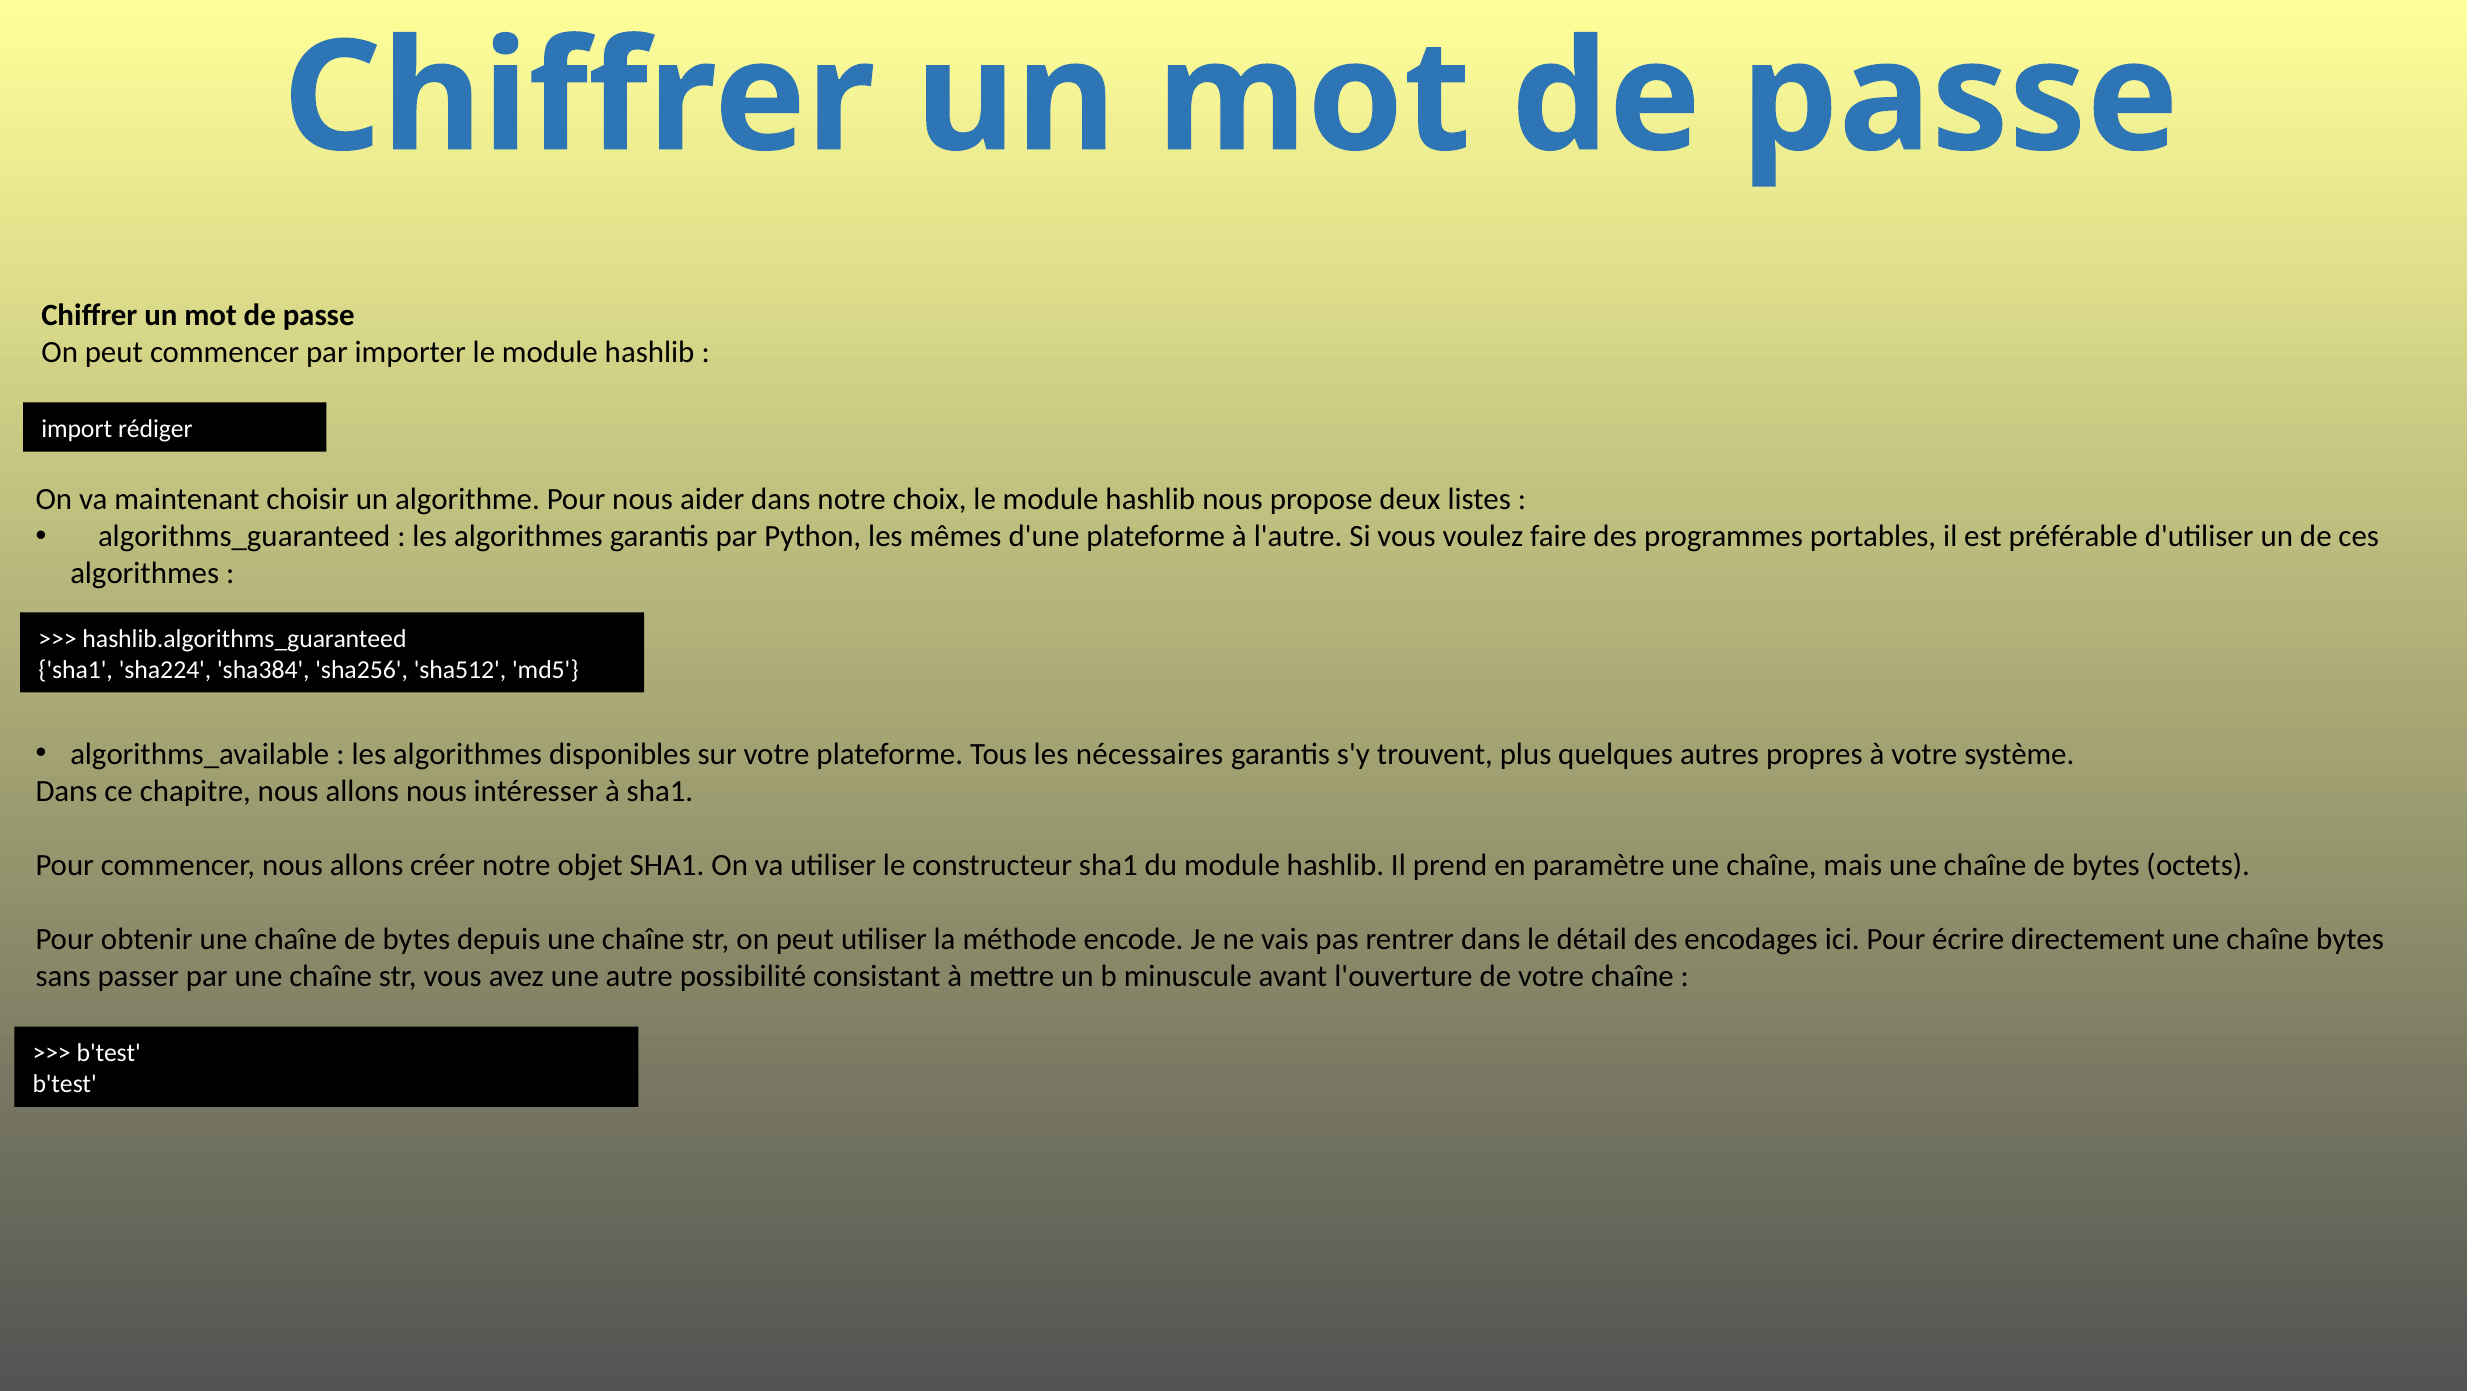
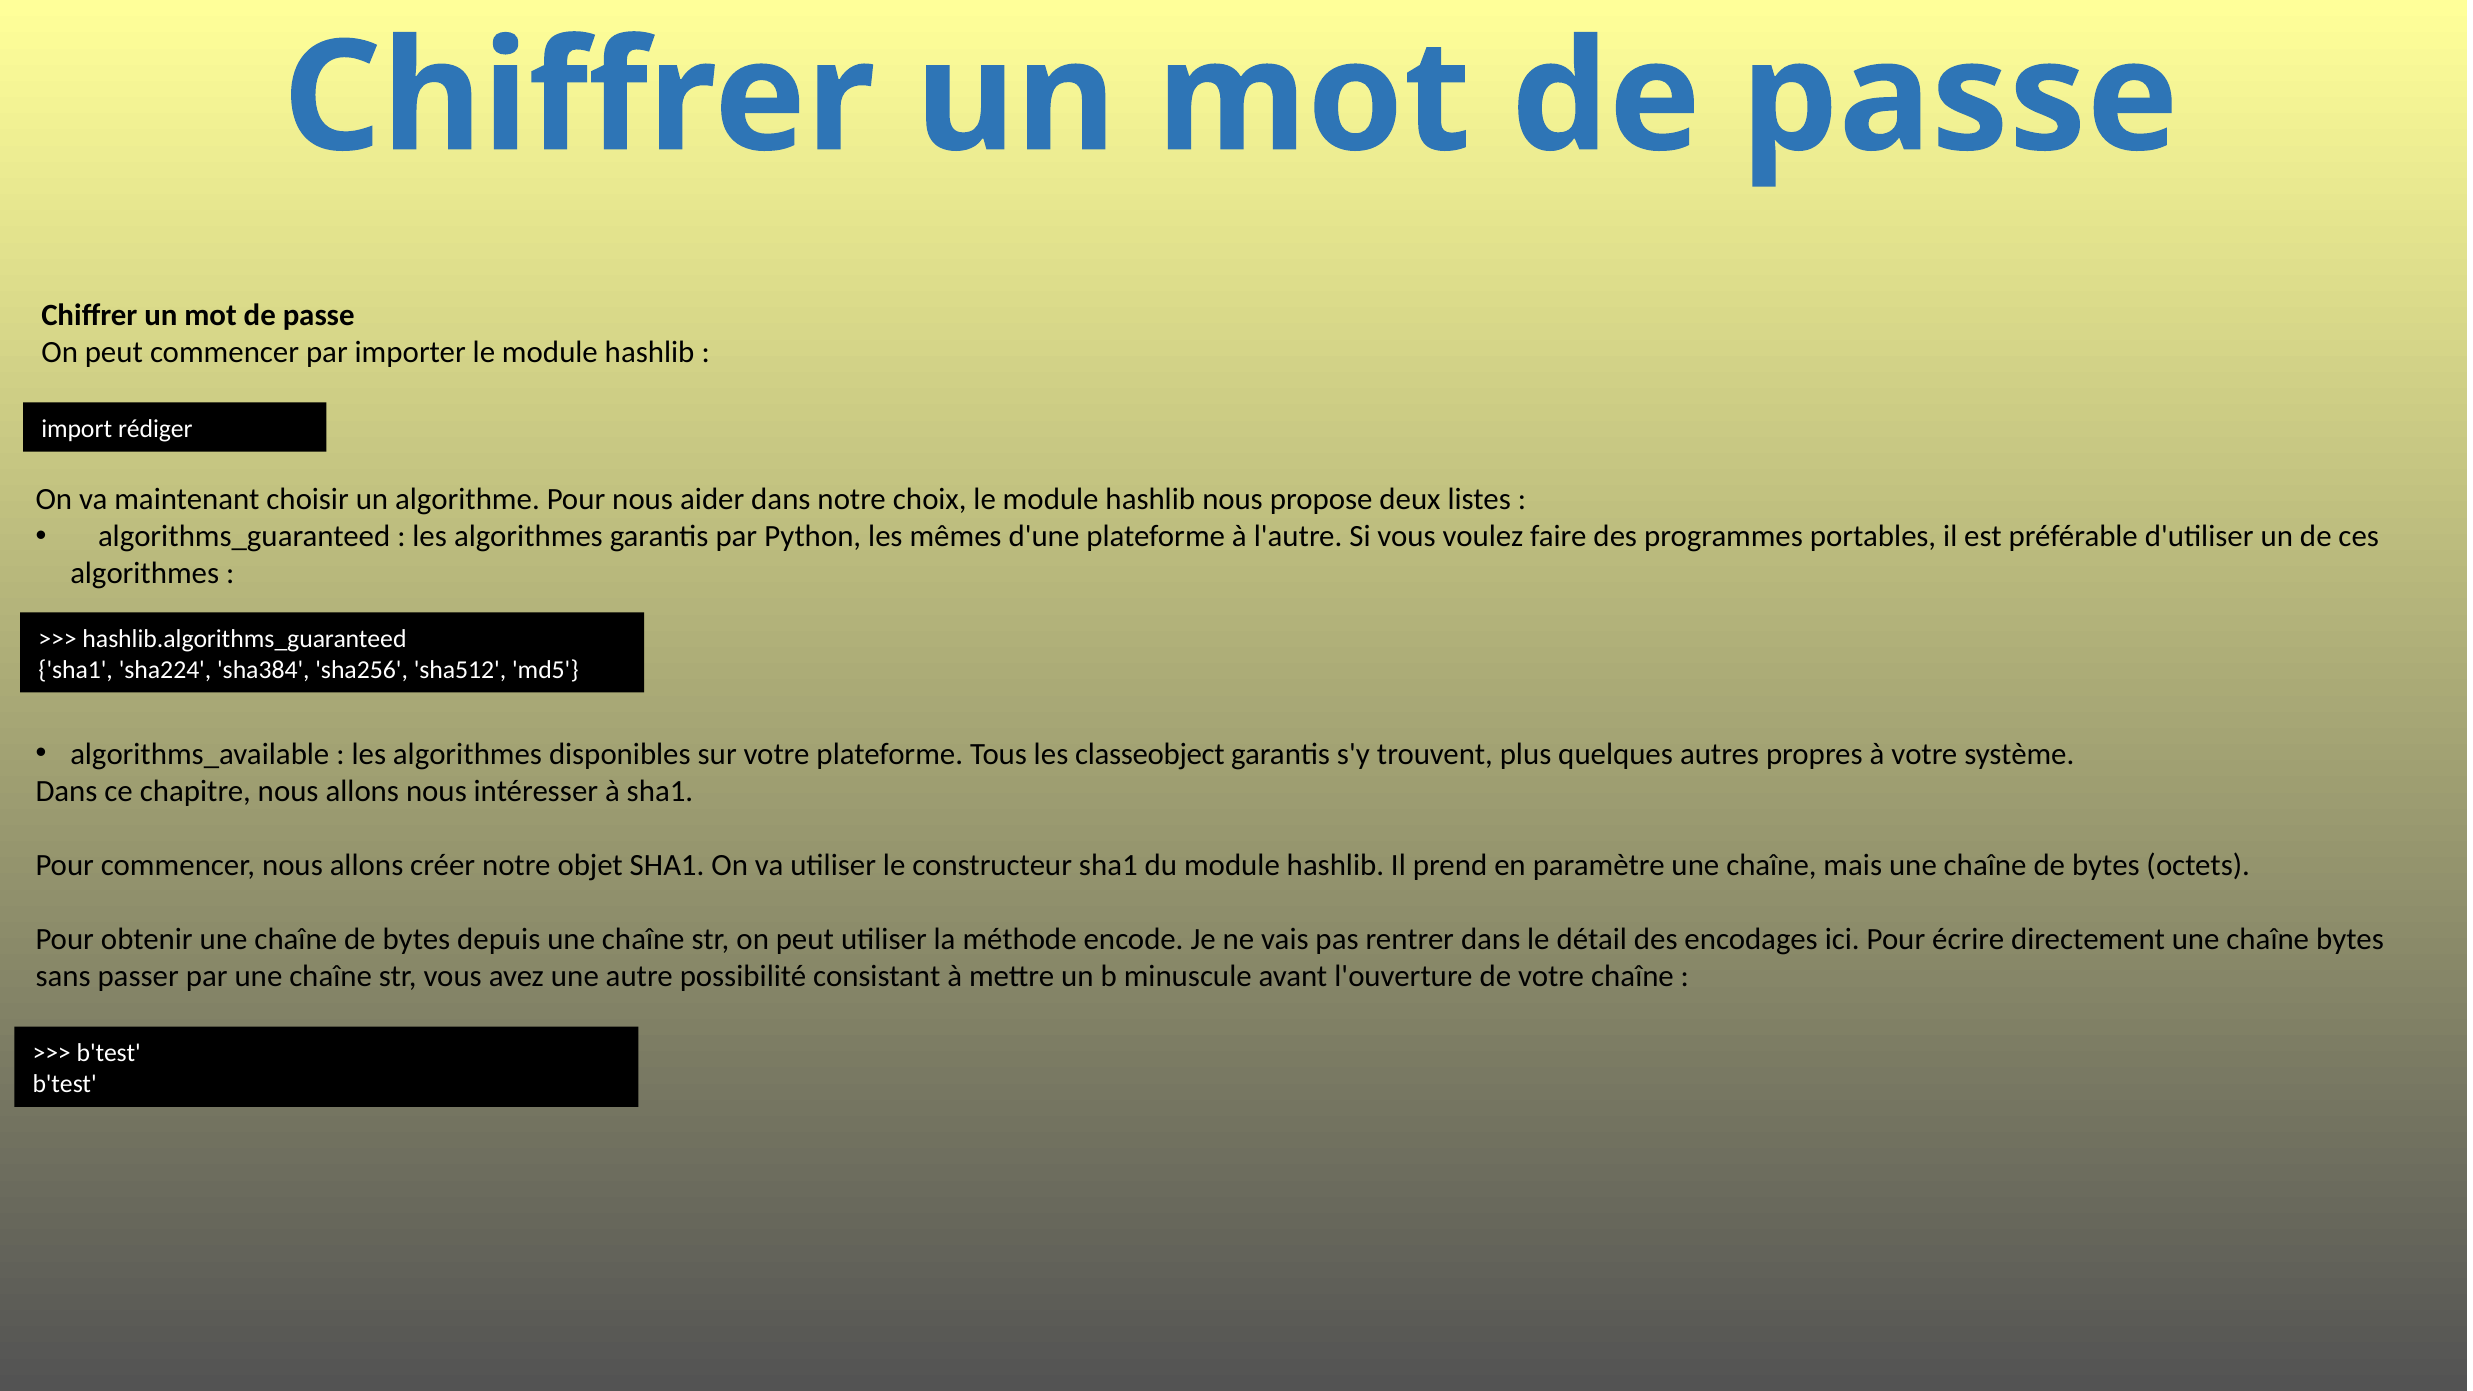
nécessaires: nécessaires -> classeobject
